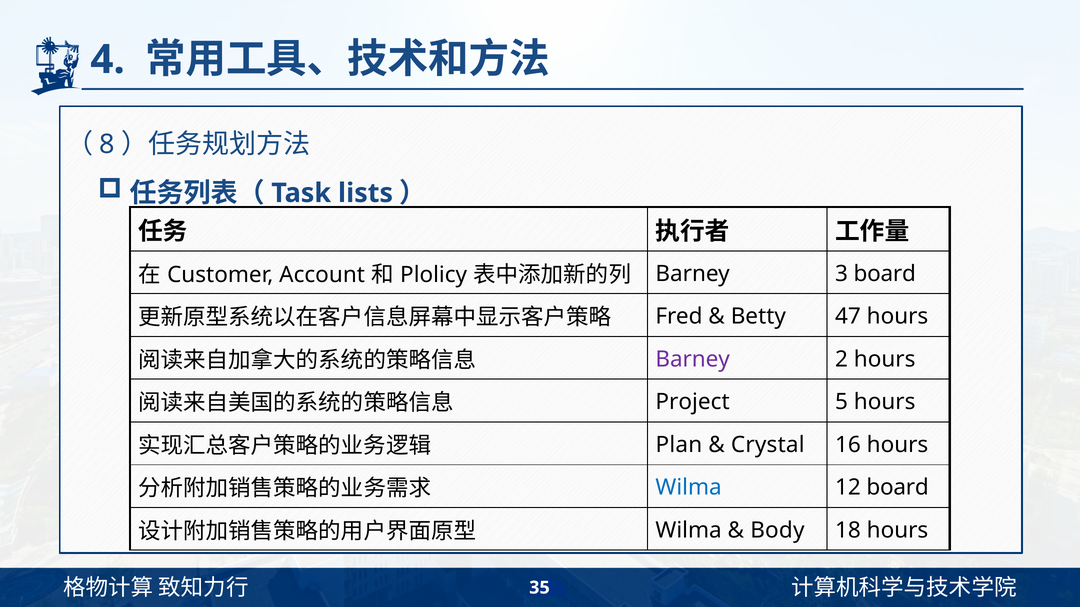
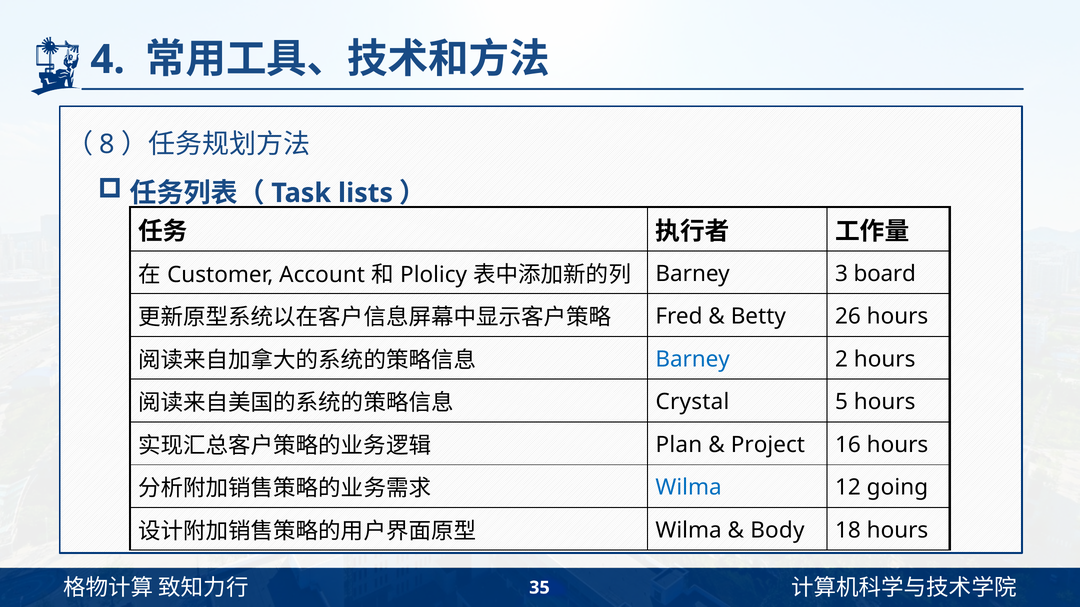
47: 47 -> 26
Barney at (693, 359) colour: purple -> blue
Project: Project -> Crystal
Crystal: Crystal -> Project
12 board: board -> going
